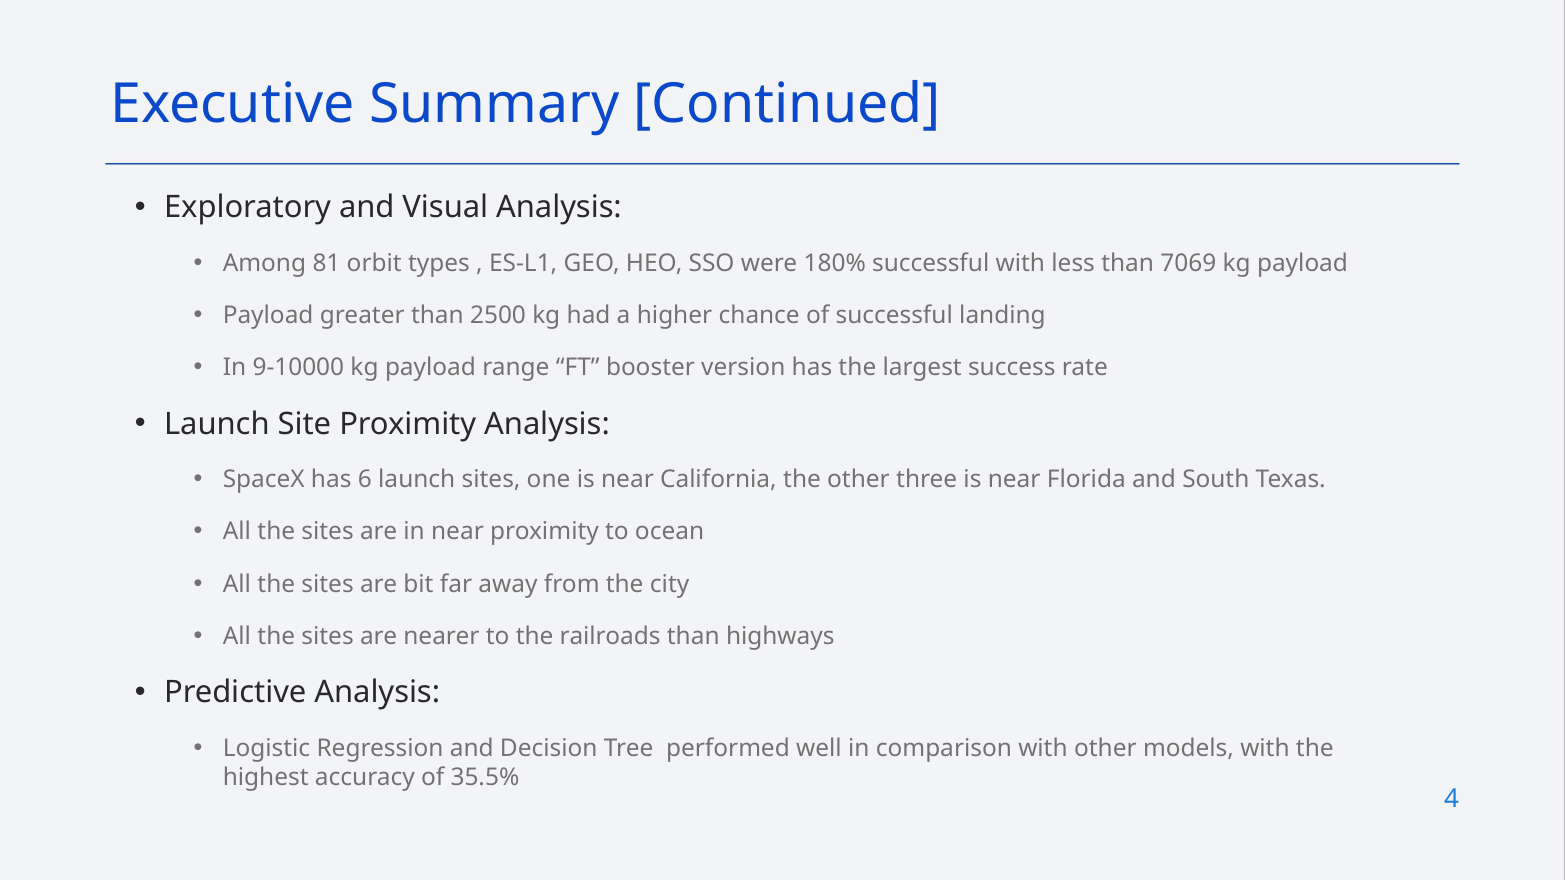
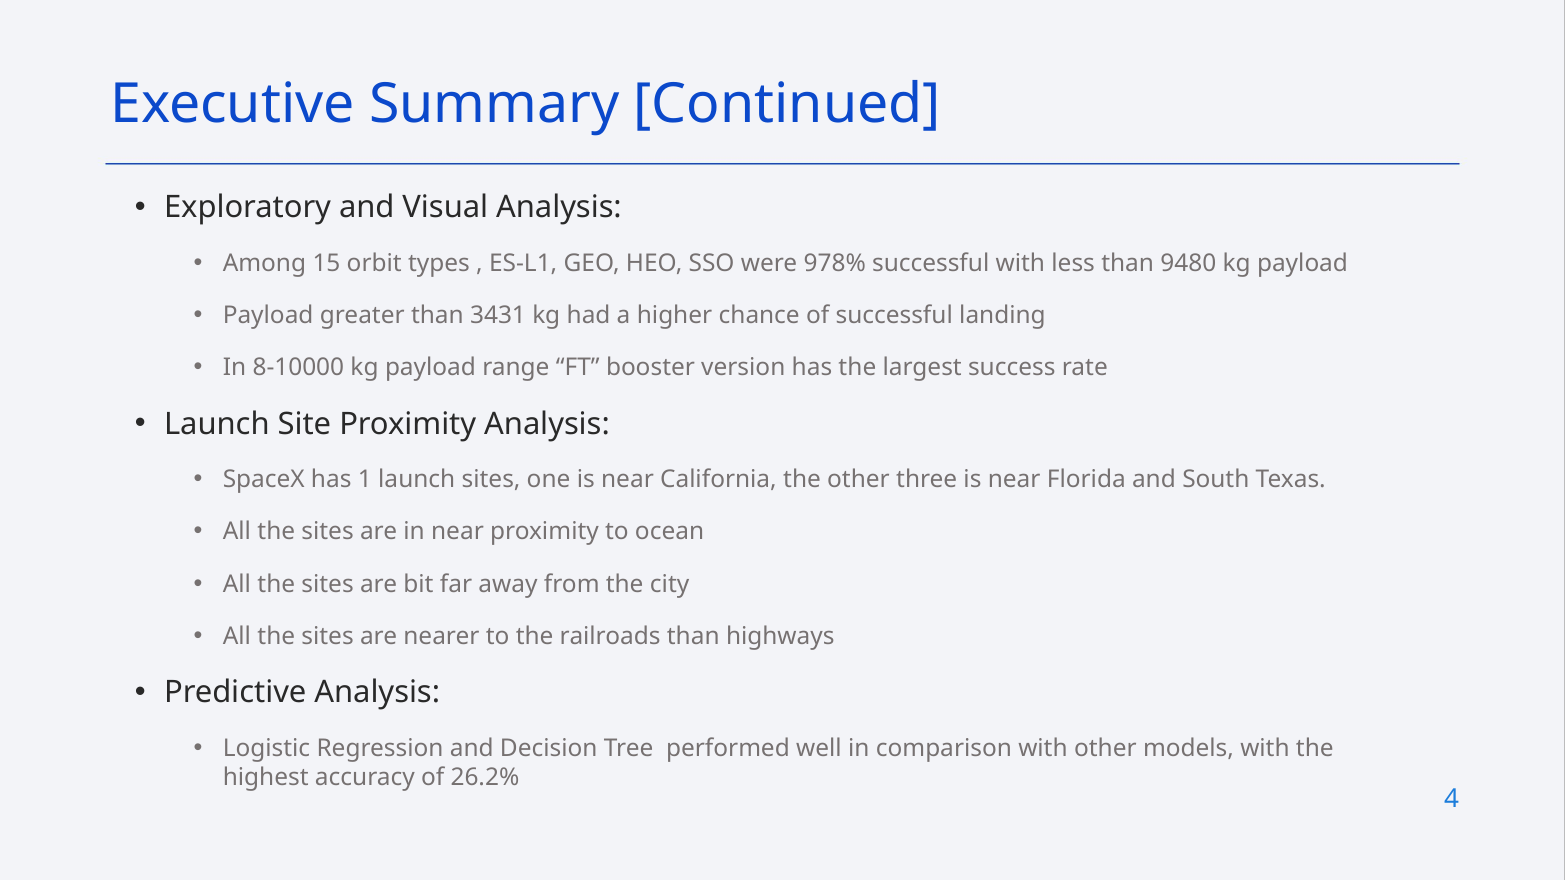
81: 81 -> 15
180%: 180% -> 978%
7069: 7069 -> 9480
2500: 2500 -> 3431
9-10000: 9-10000 -> 8-10000
6: 6 -> 1
35.5%: 35.5% -> 26.2%
